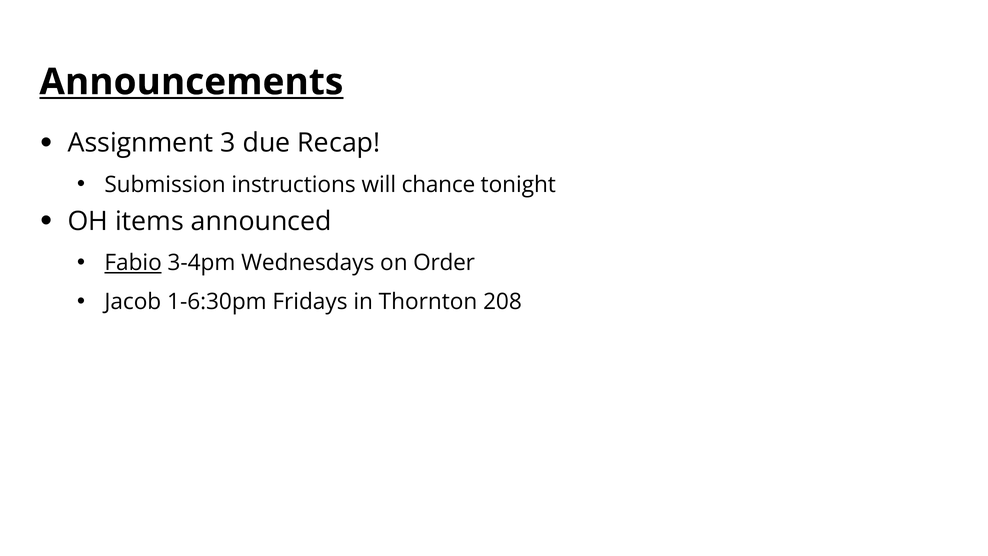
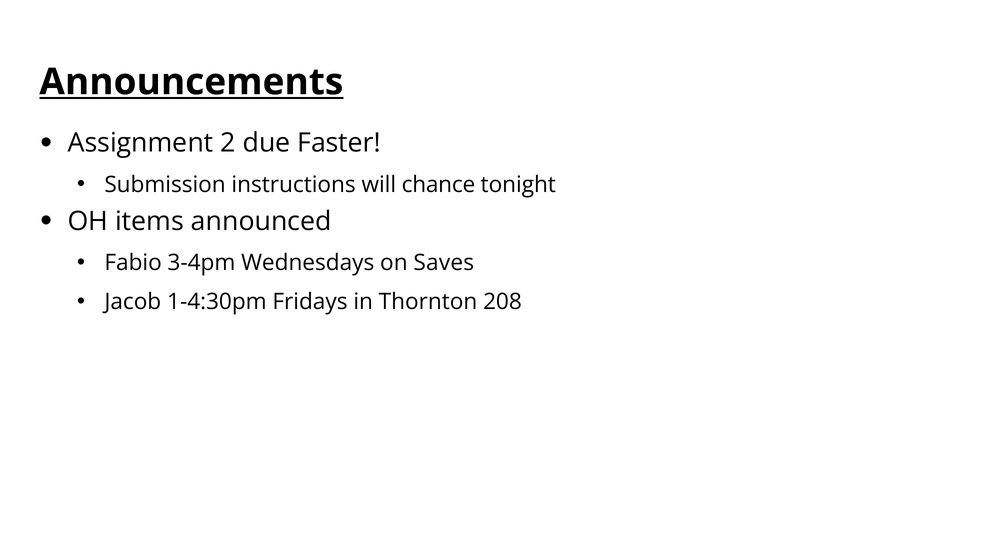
3: 3 -> 2
Recap: Recap -> Faster
Fabio underline: present -> none
Order: Order -> Saves
1-6:30pm: 1-6:30pm -> 1-4:30pm
